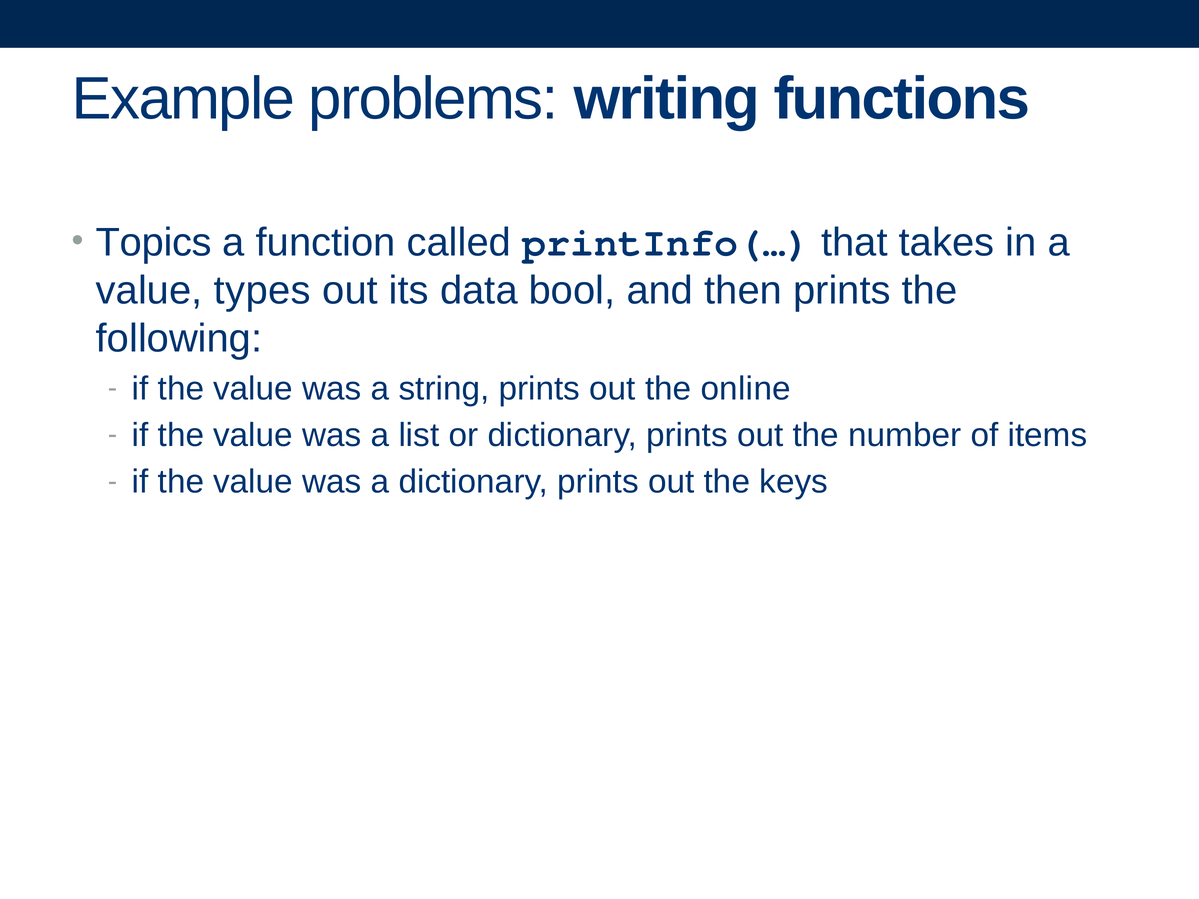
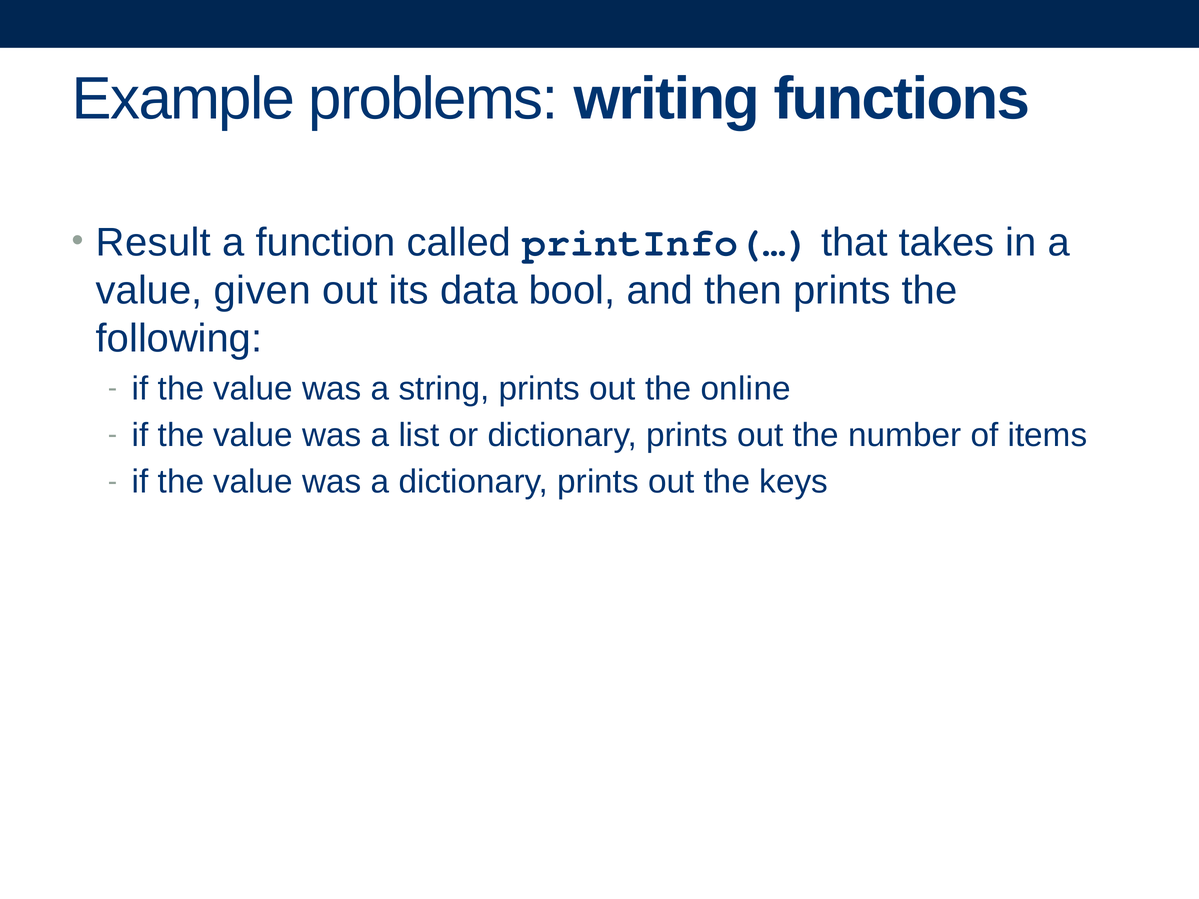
Topics: Topics -> Result
types: types -> given
